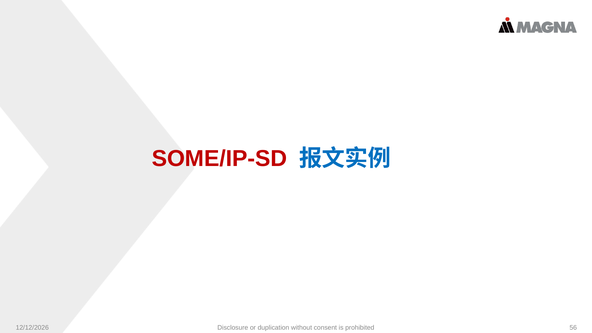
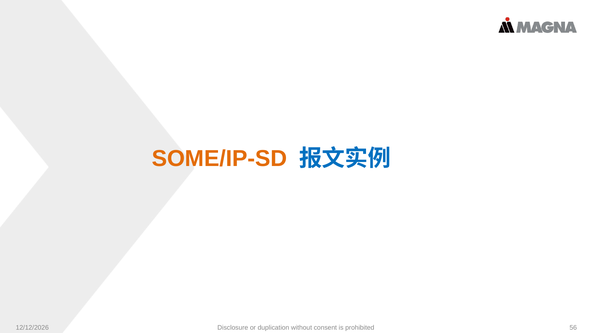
SOME/IP-SD colour: red -> orange
